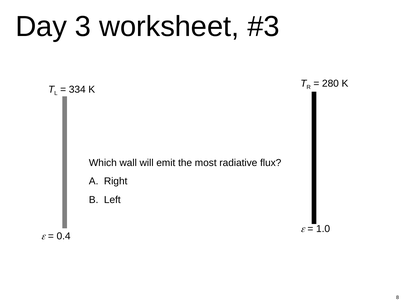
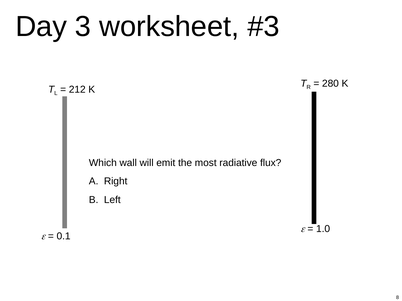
334: 334 -> 212
0.4: 0.4 -> 0.1
